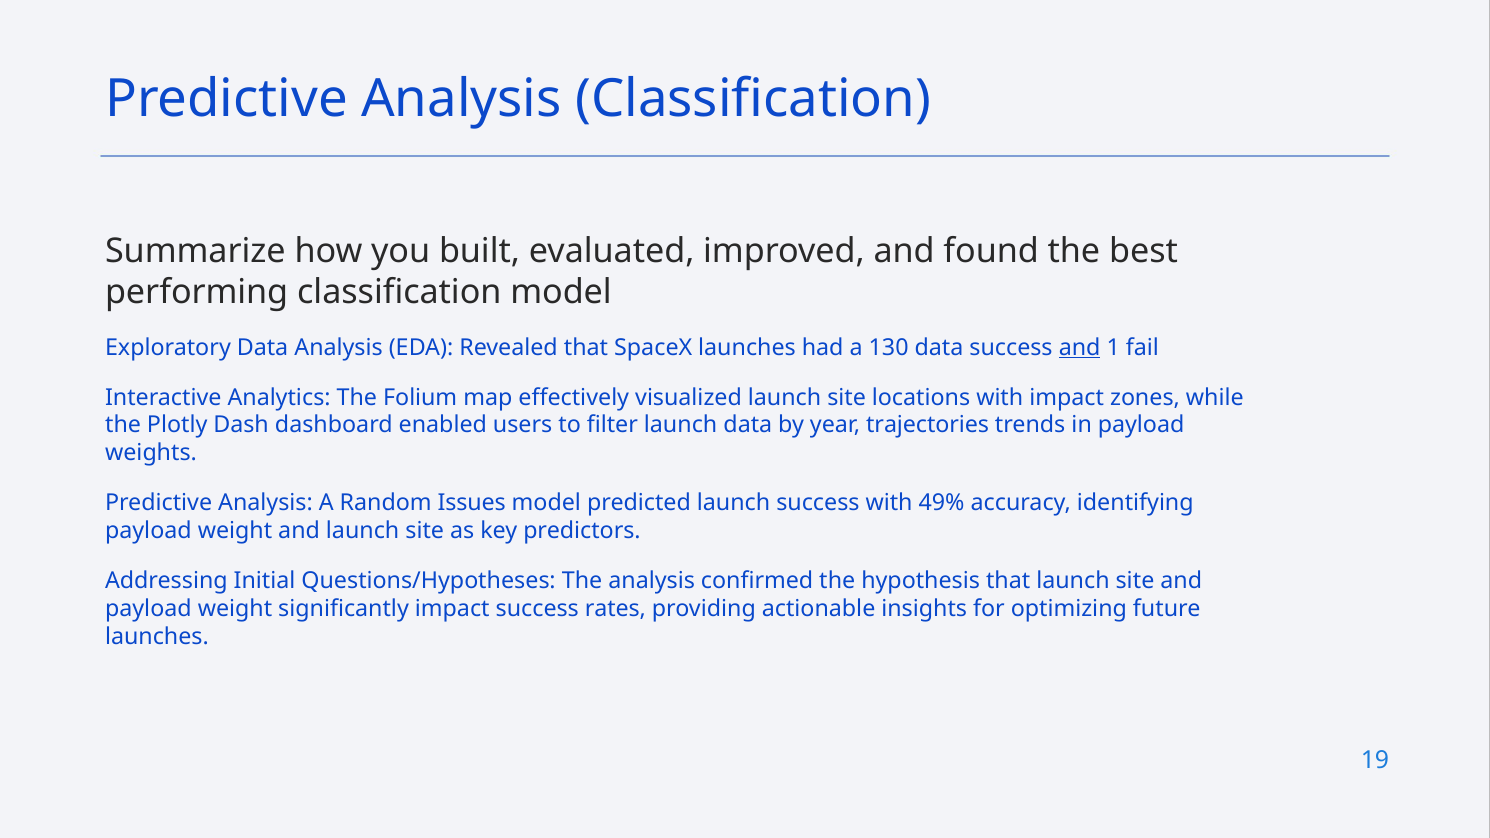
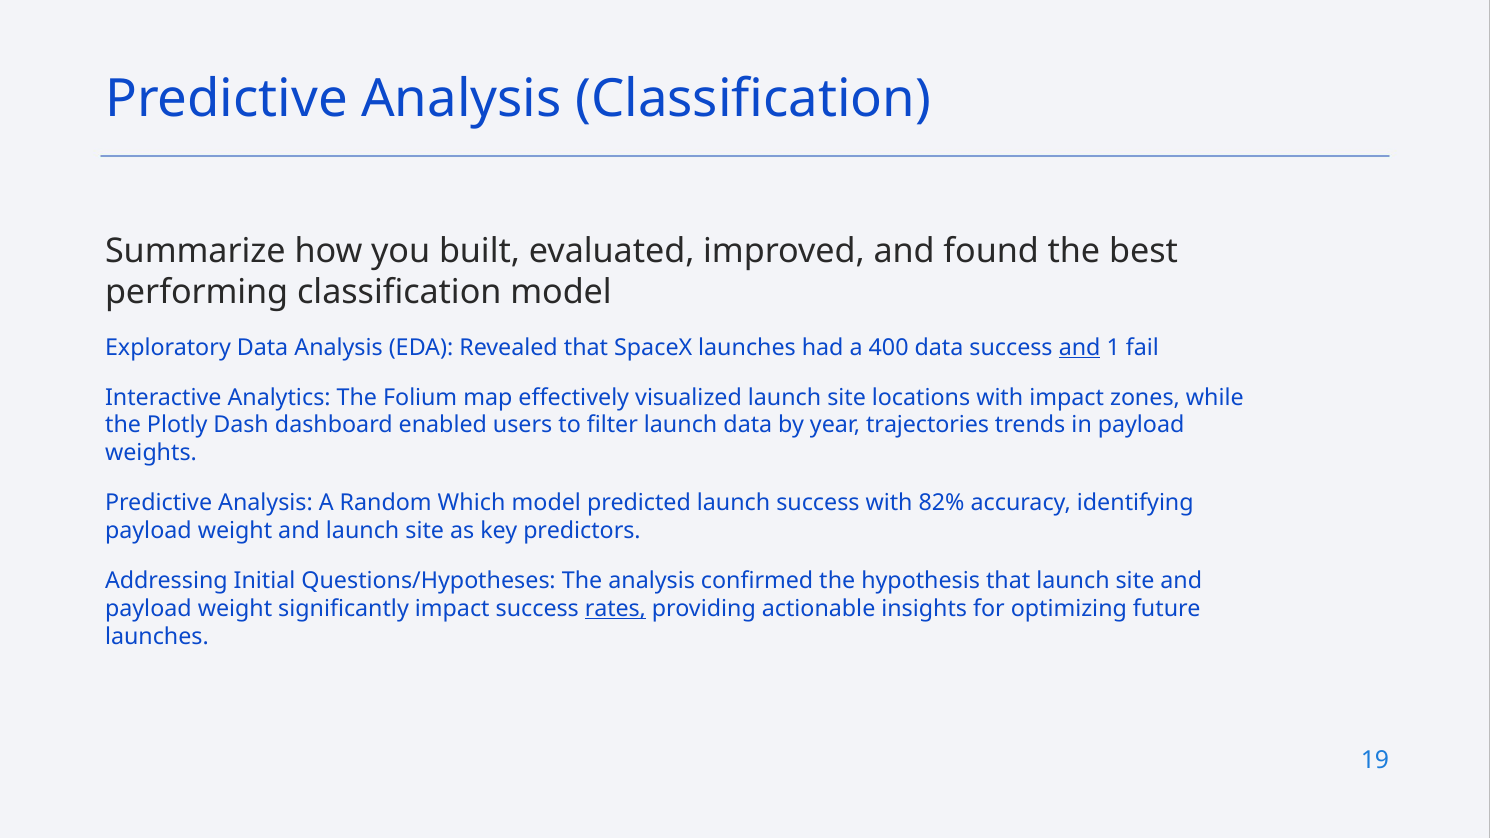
130: 130 -> 400
Issues: Issues -> Which
49%: 49% -> 82%
rates underline: none -> present
